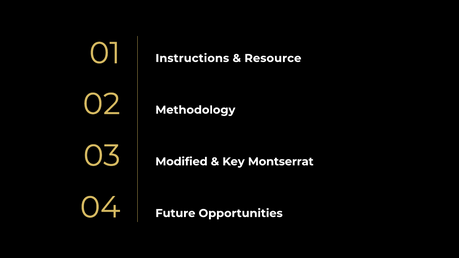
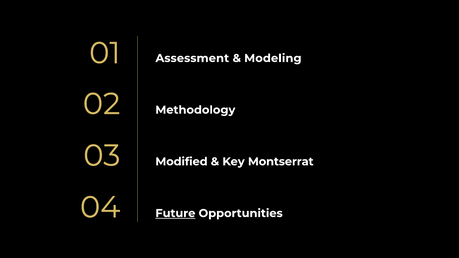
Instructions: Instructions -> Assessment
Resource: Resource -> Modeling
Future underline: none -> present
